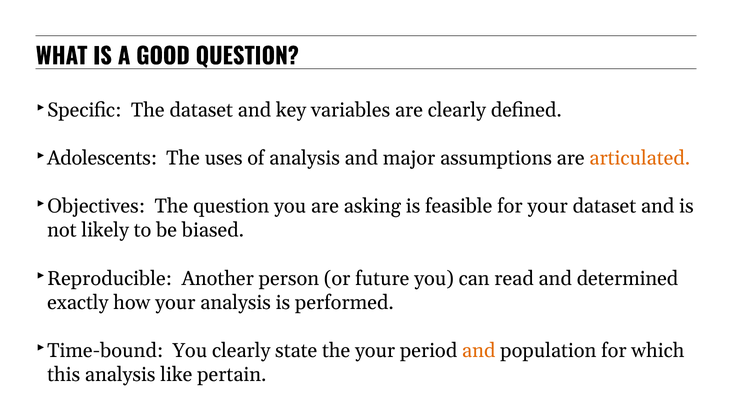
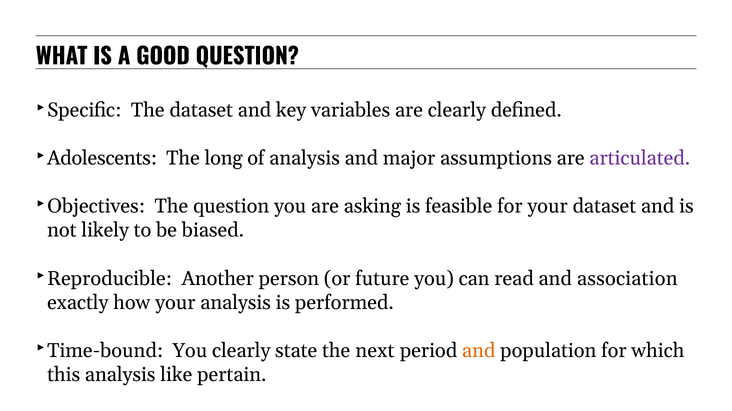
uses: uses -> long
articulated colour: orange -> purple
determined: determined -> association
the your: your -> next
